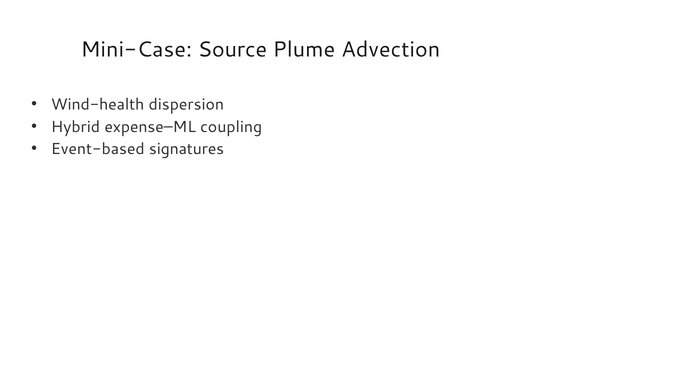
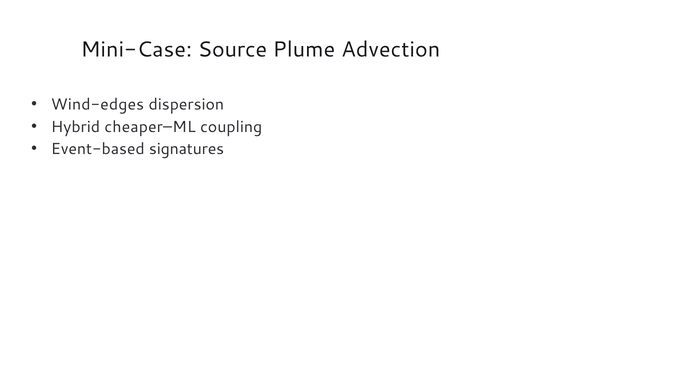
Wind-health: Wind-health -> Wind-edges
expense–ML: expense–ML -> cheaper–ML
